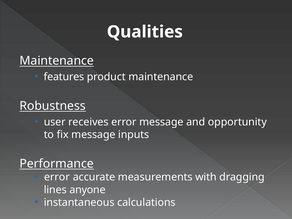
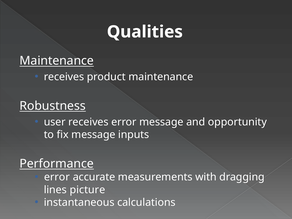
features at (64, 77): features -> receives
anyone: anyone -> picture
